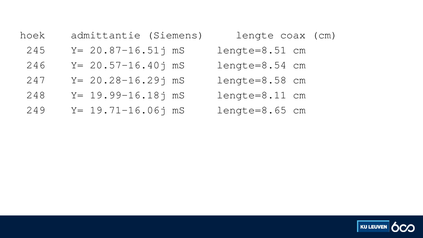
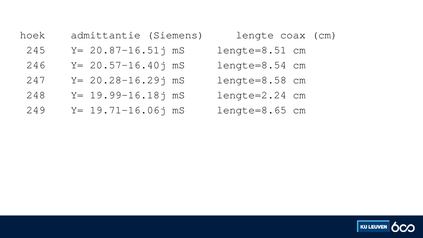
lengte=8.11: lengte=8.11 -> lengte=2.24
